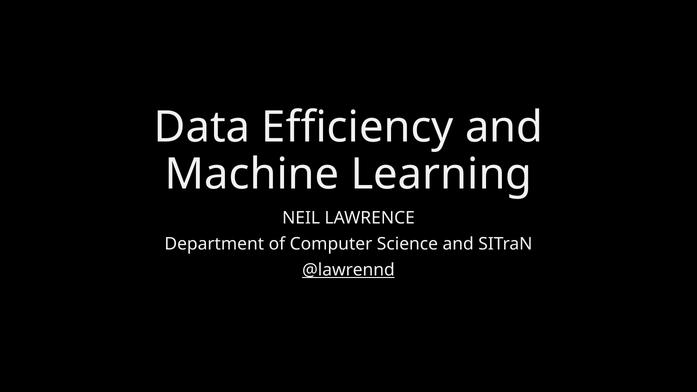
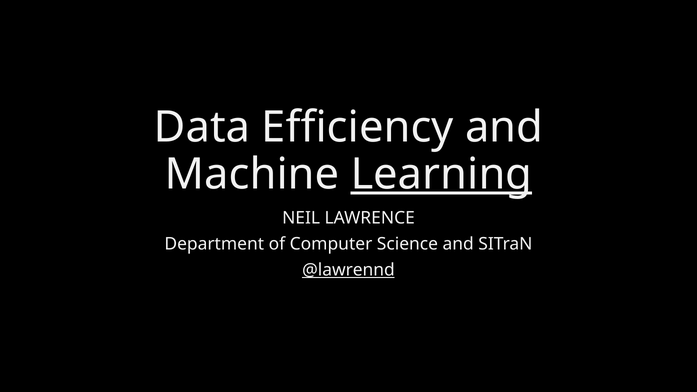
Learning underline: none -> present
